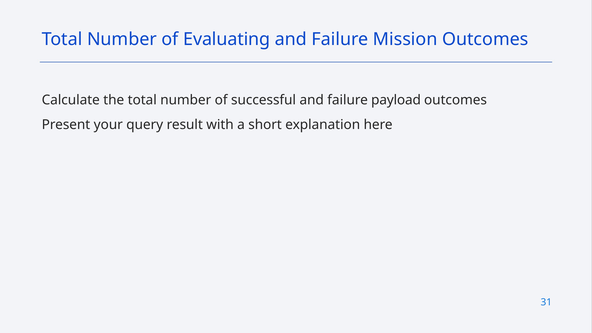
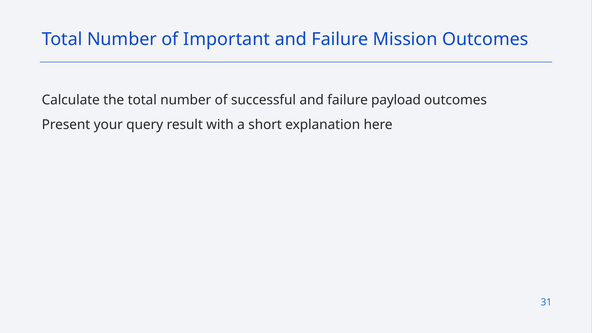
Evaluating: Evaluating -> Important
